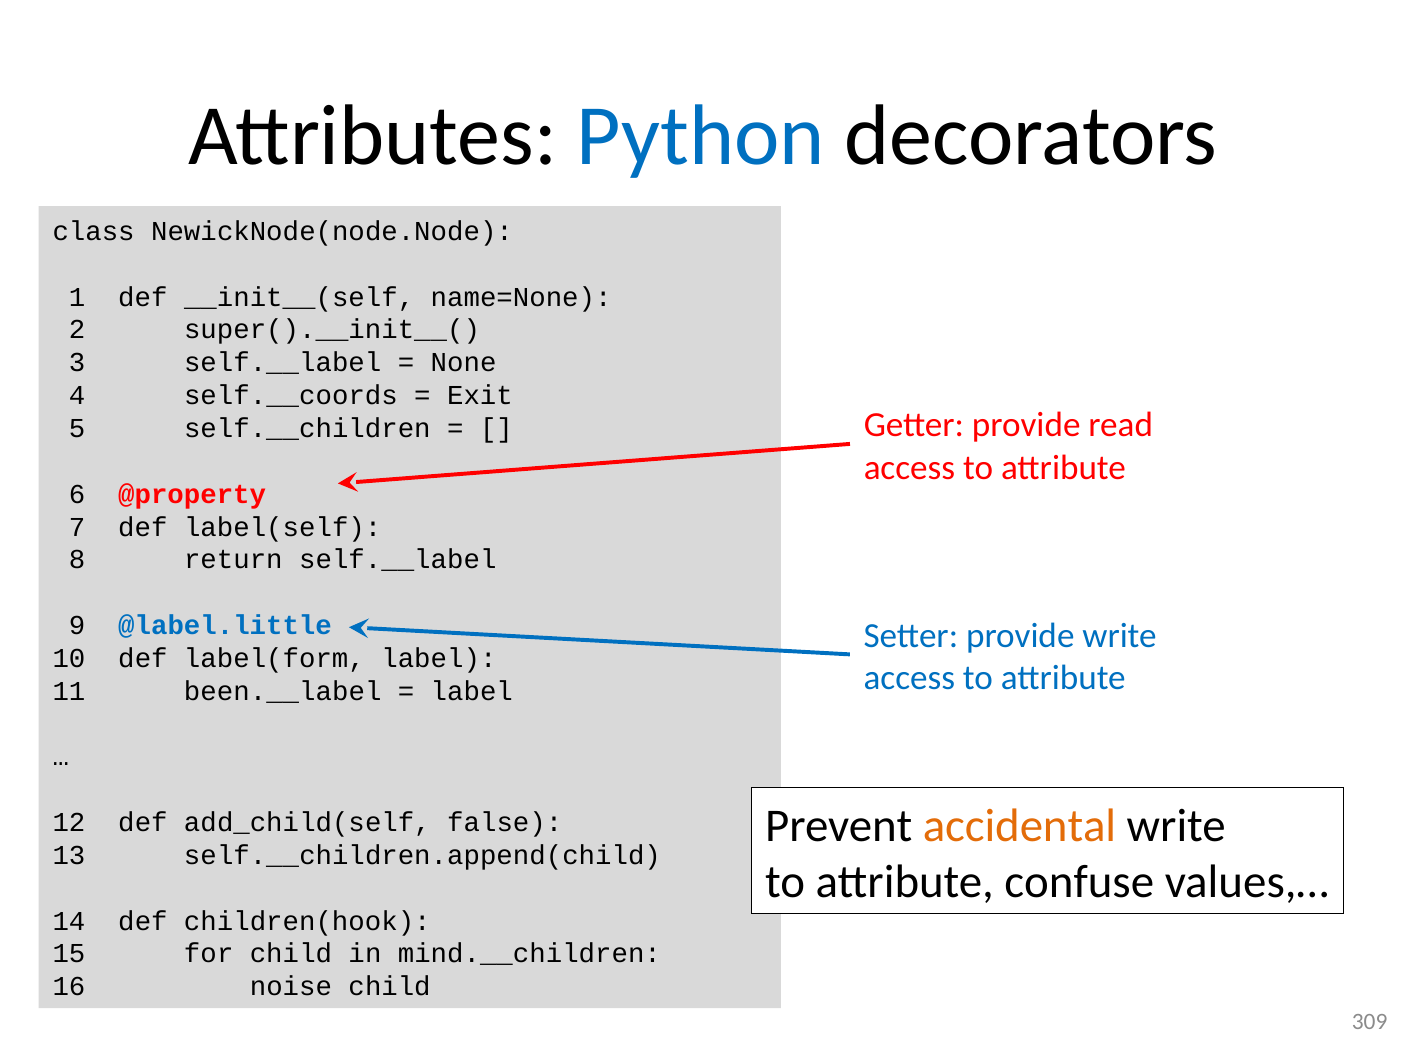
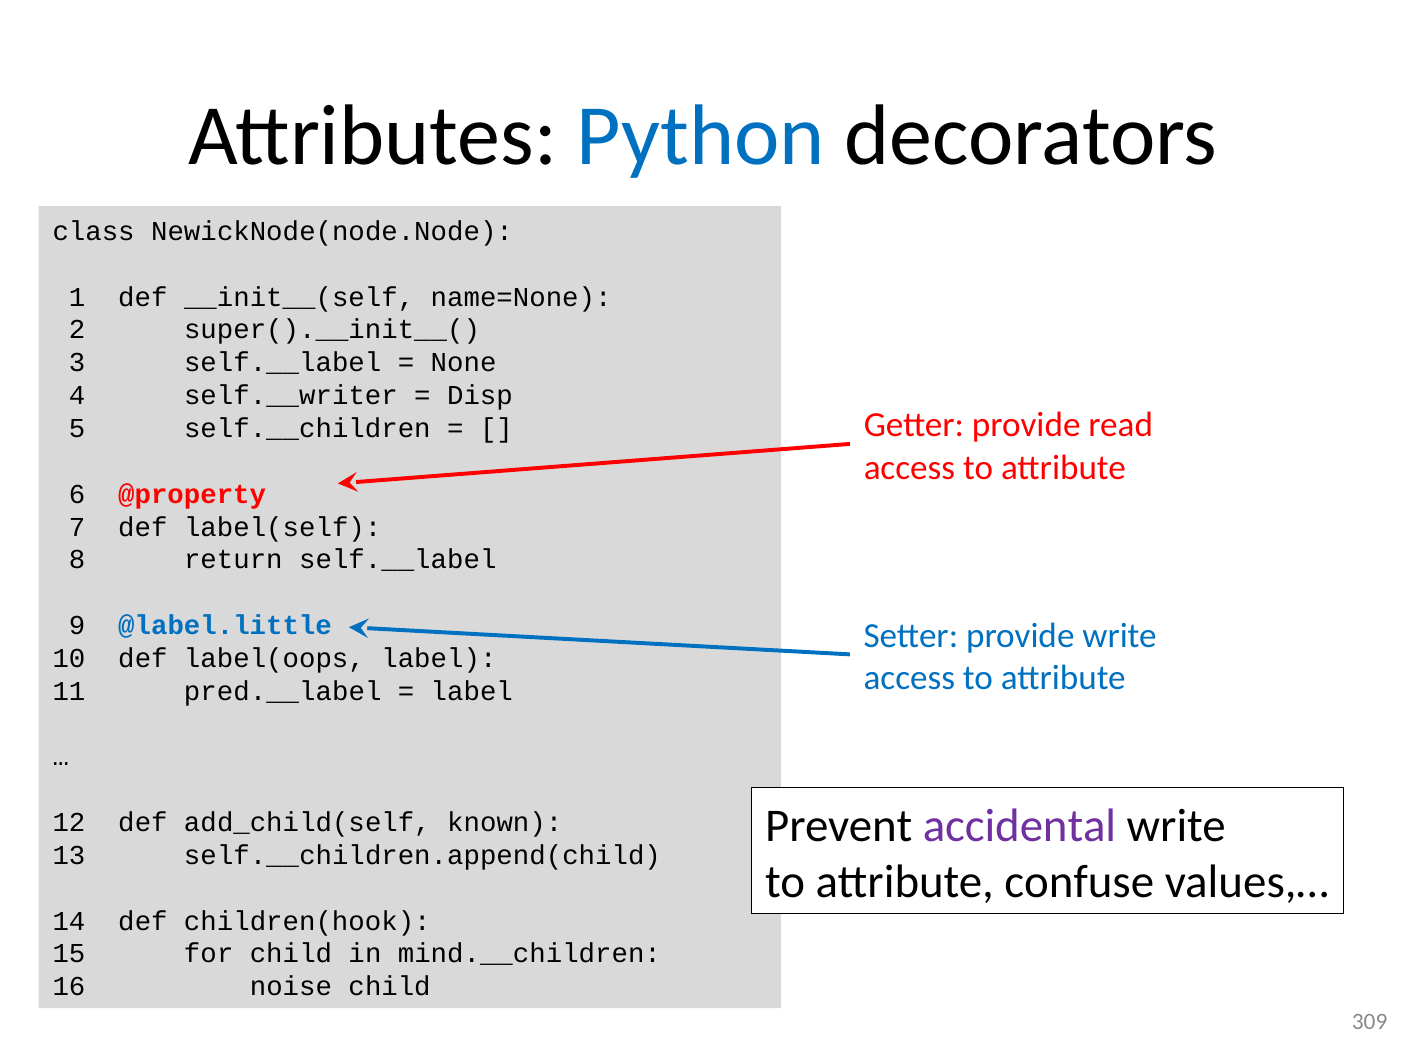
self.__coords: self.__coords -> self.__writer
Exit: Exit -> Disp
label(form: label(form -> label(oops
been.__label: been.__label -> pred.__label
accidental colour: orange -> purple
false: false -> known
